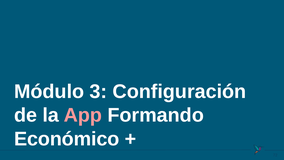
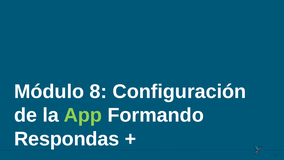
3: 3 -> 8
App colour: pink -> light green
Económico: Económico -> Respondas
